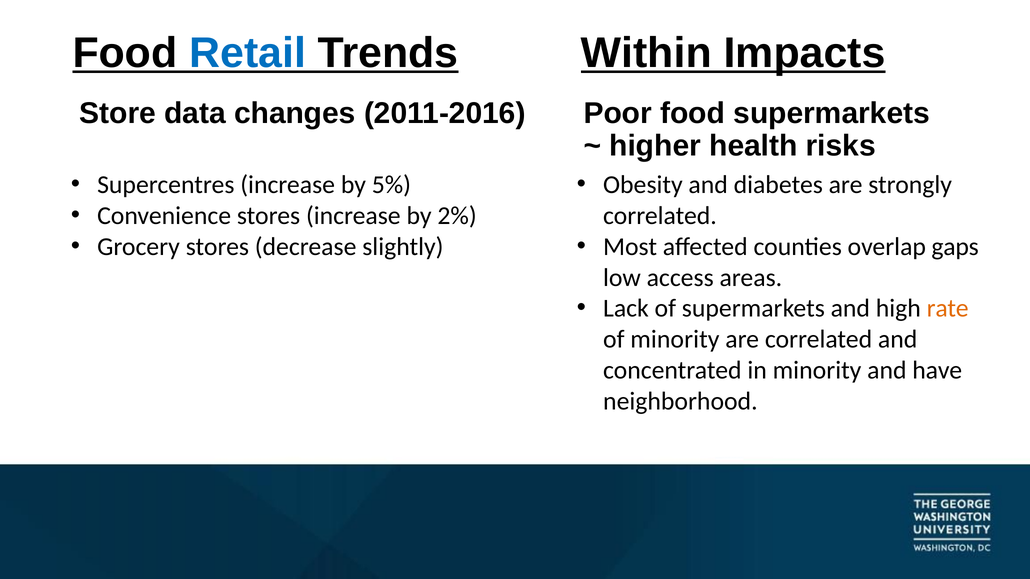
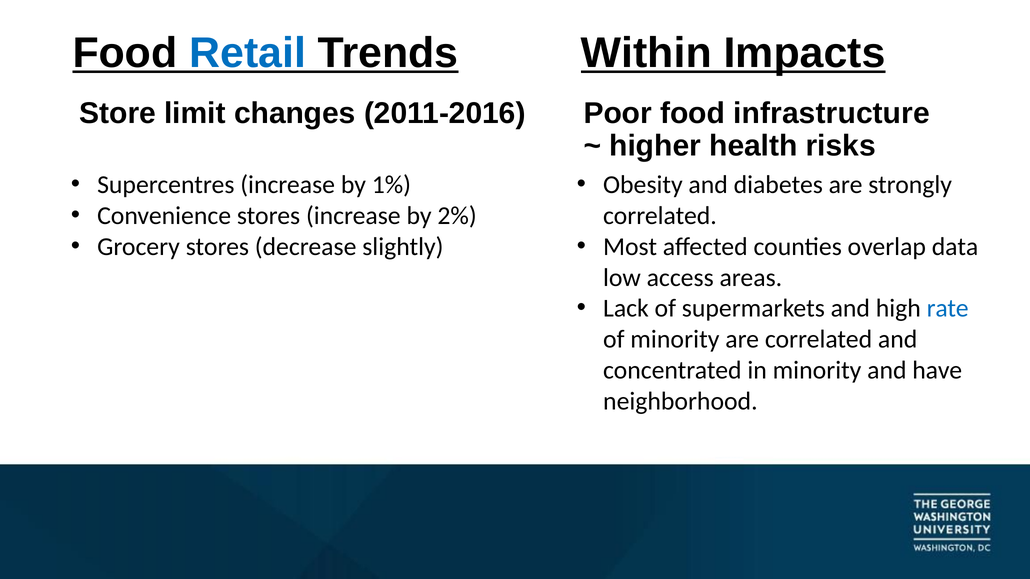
data: data -> limit
food supermarkets: supermarkets -> infrastructure
5%: 5% -> 1%
gaps: gaps -> data
rate colour: orange -> blue
